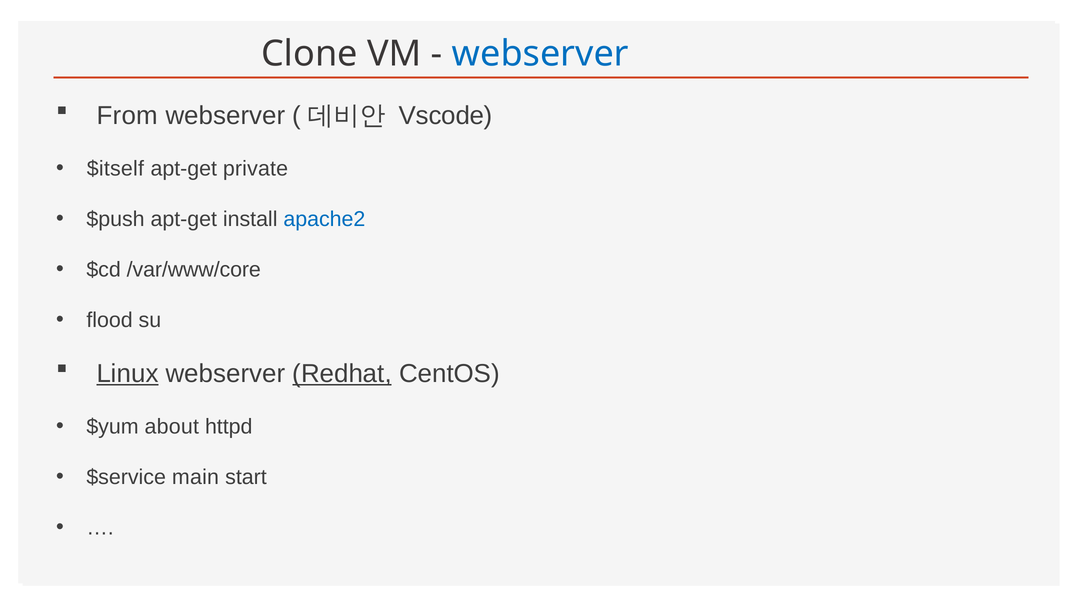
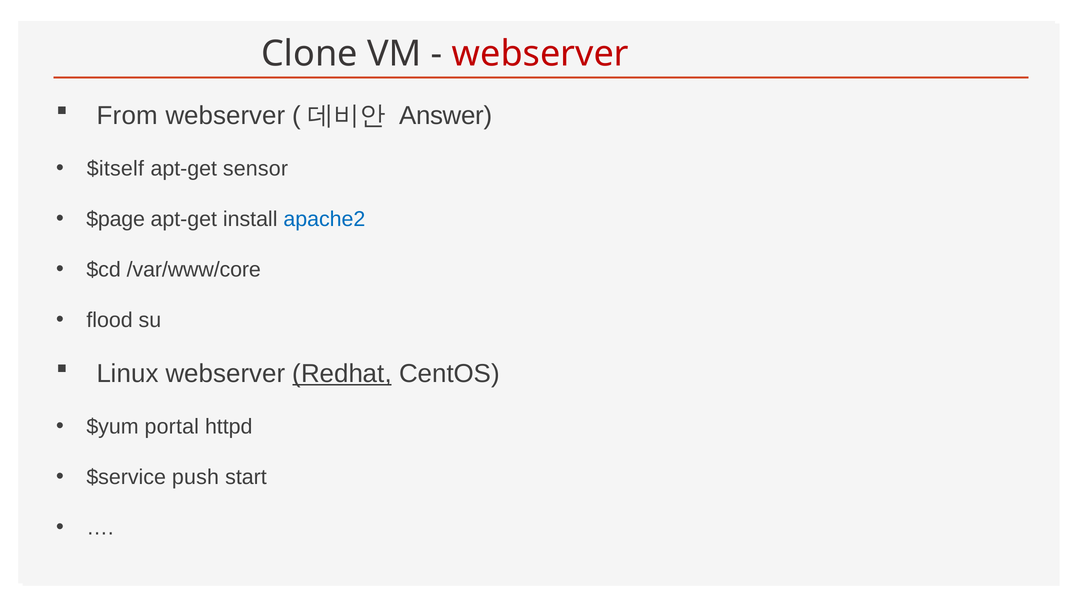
webserver at (540, 54) colour: blue -> red
Vscode: Vscode -> Answer
private: private -> sensor
$push: $push -> $page
Linux underline: present -> none
about: about -> portal
main: main -> push
